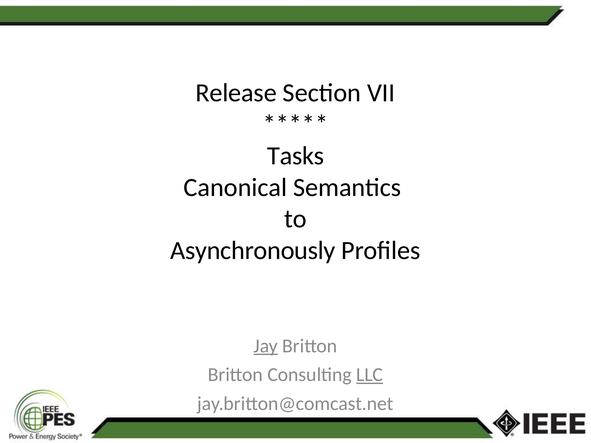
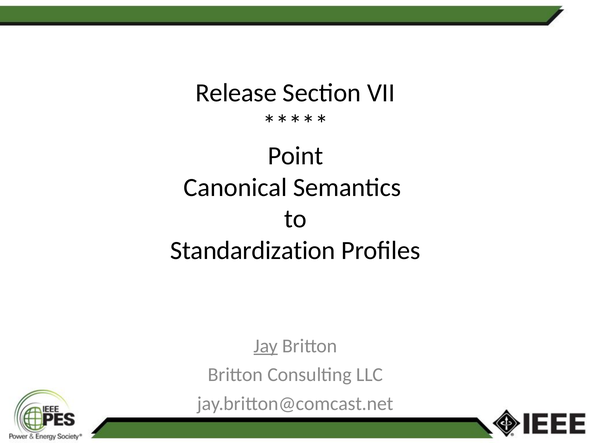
Tasks: Tasks -> Point
Asynchronously: Asynchronously -> Standardization
LLC underline: present -> none
